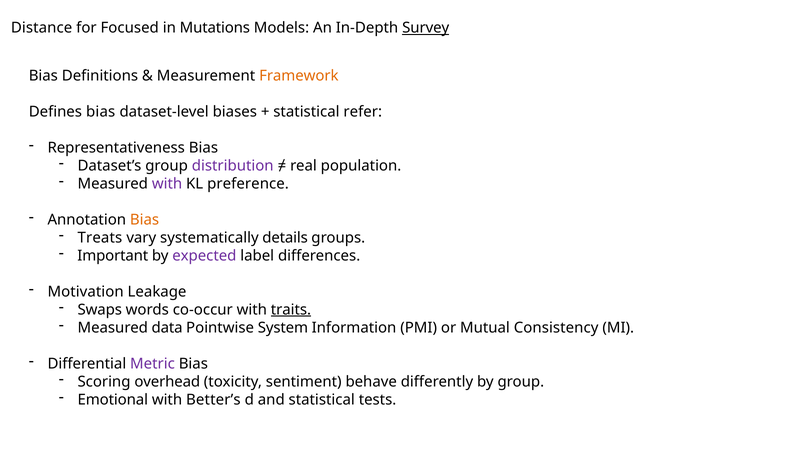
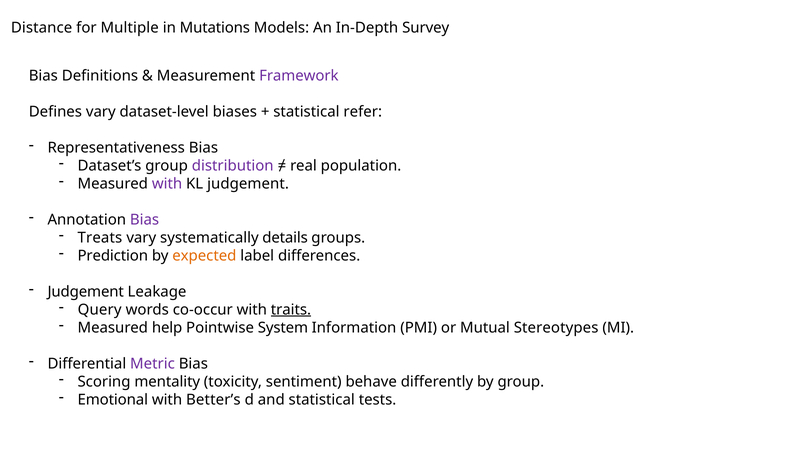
Focused: Focused -> Multiple
Survey underline: present -> none
Framework colour: orange -> purple
Defines bias: bias -> vary
KL preference: preference -> judgement
Bias at (145, 220) colour: orange -> purple
Important: Important -> Prediction
expected colour: purple -> orange
Motivation at (86, 292): Motivation -> Judgement
Swaps: Swaps -> Query
data: data -> help
Consistency: Consistency -> Stereotypes
overhead: overhead -> mentality
